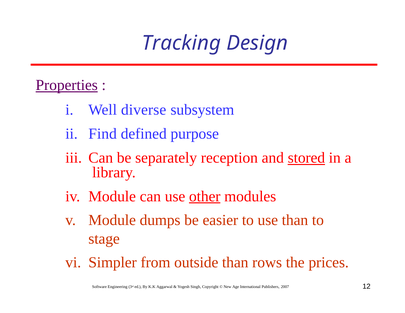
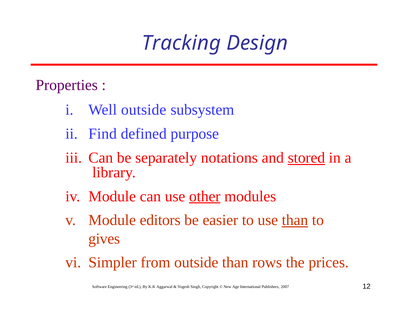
Properties underline: present -> none
Well diverse: diverse -> outside
reception: reception -> notations
dumps: dumps -> editors
than at (295, 220) underline: none -> present
stage: stage -> gives
